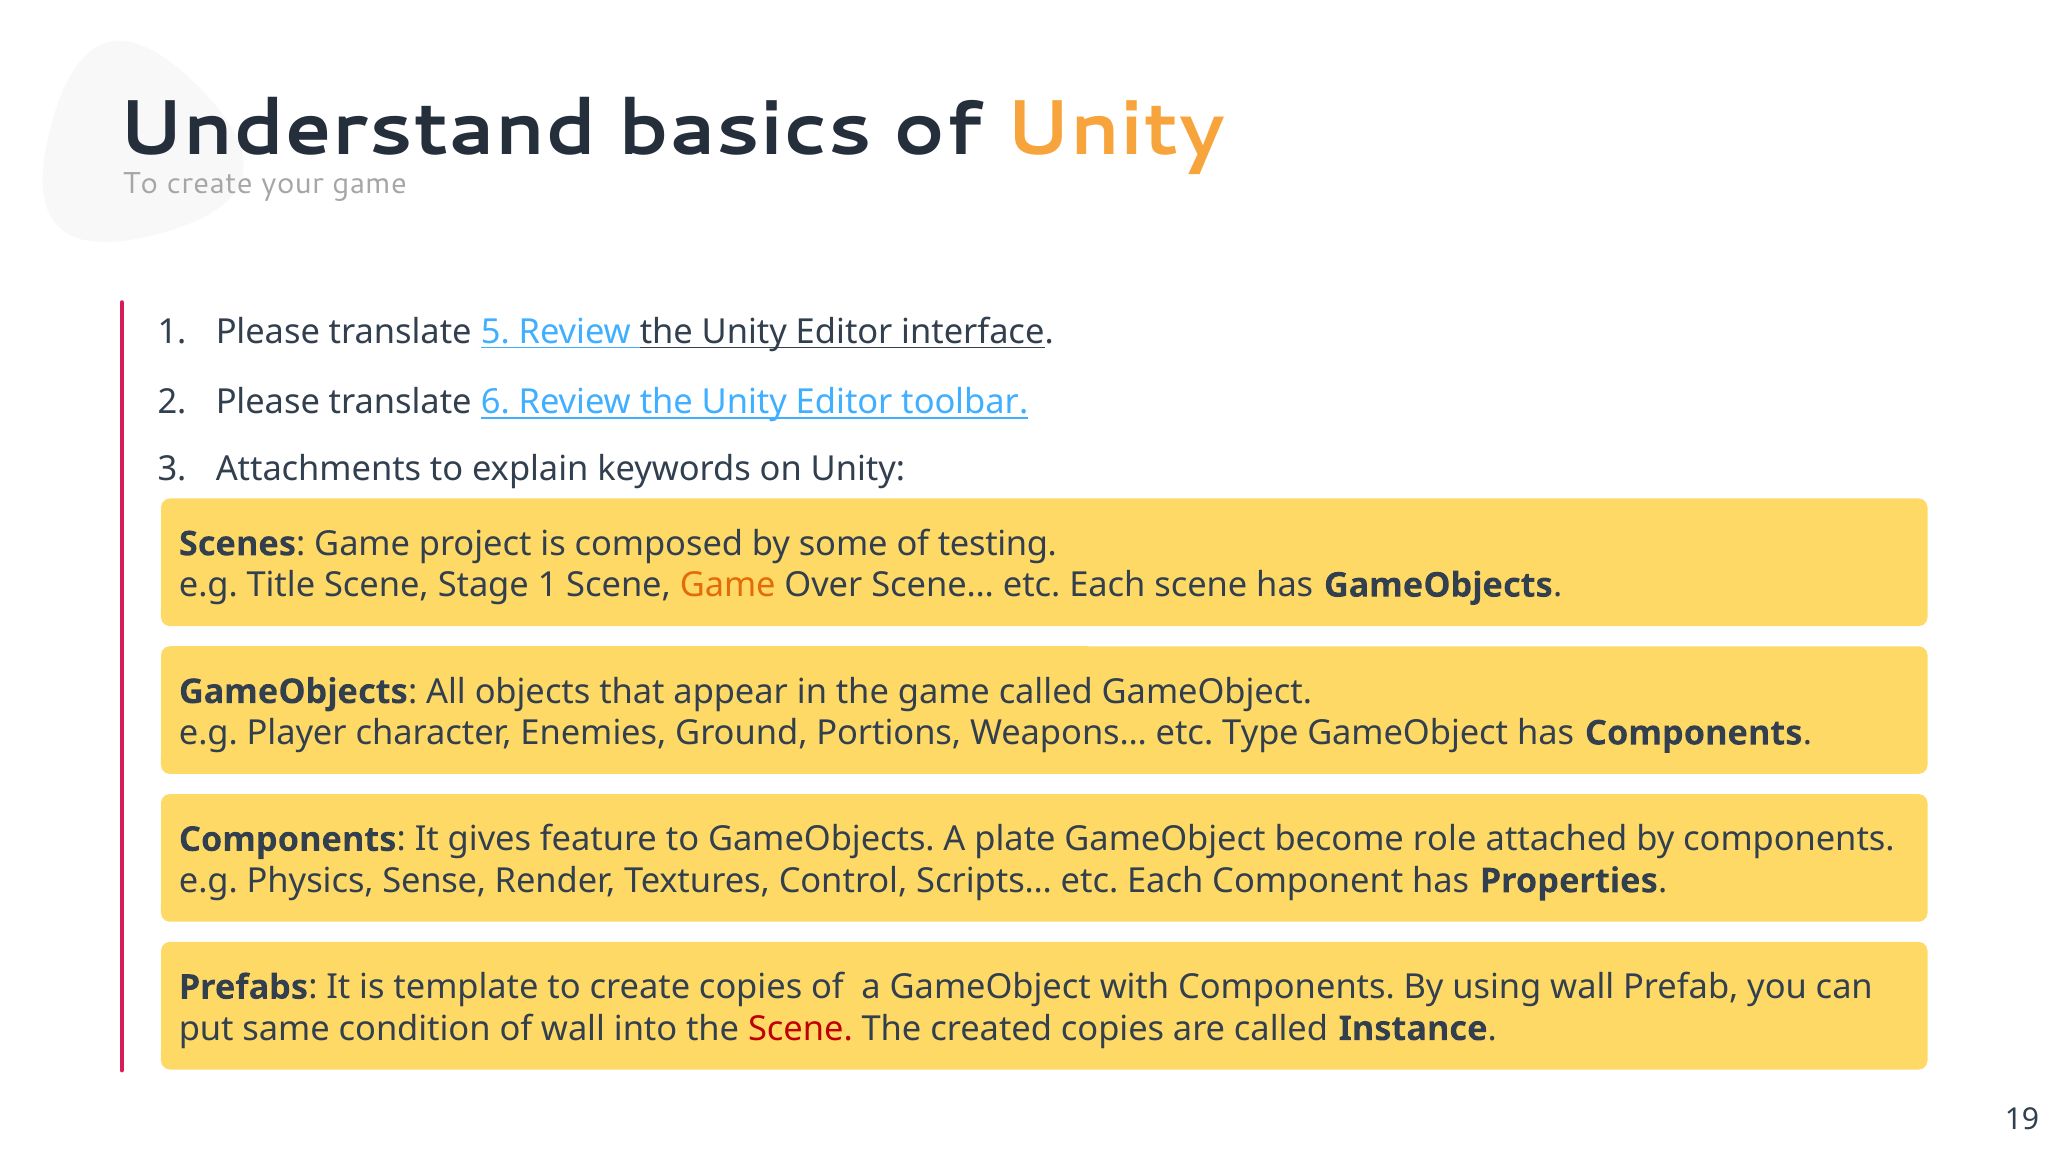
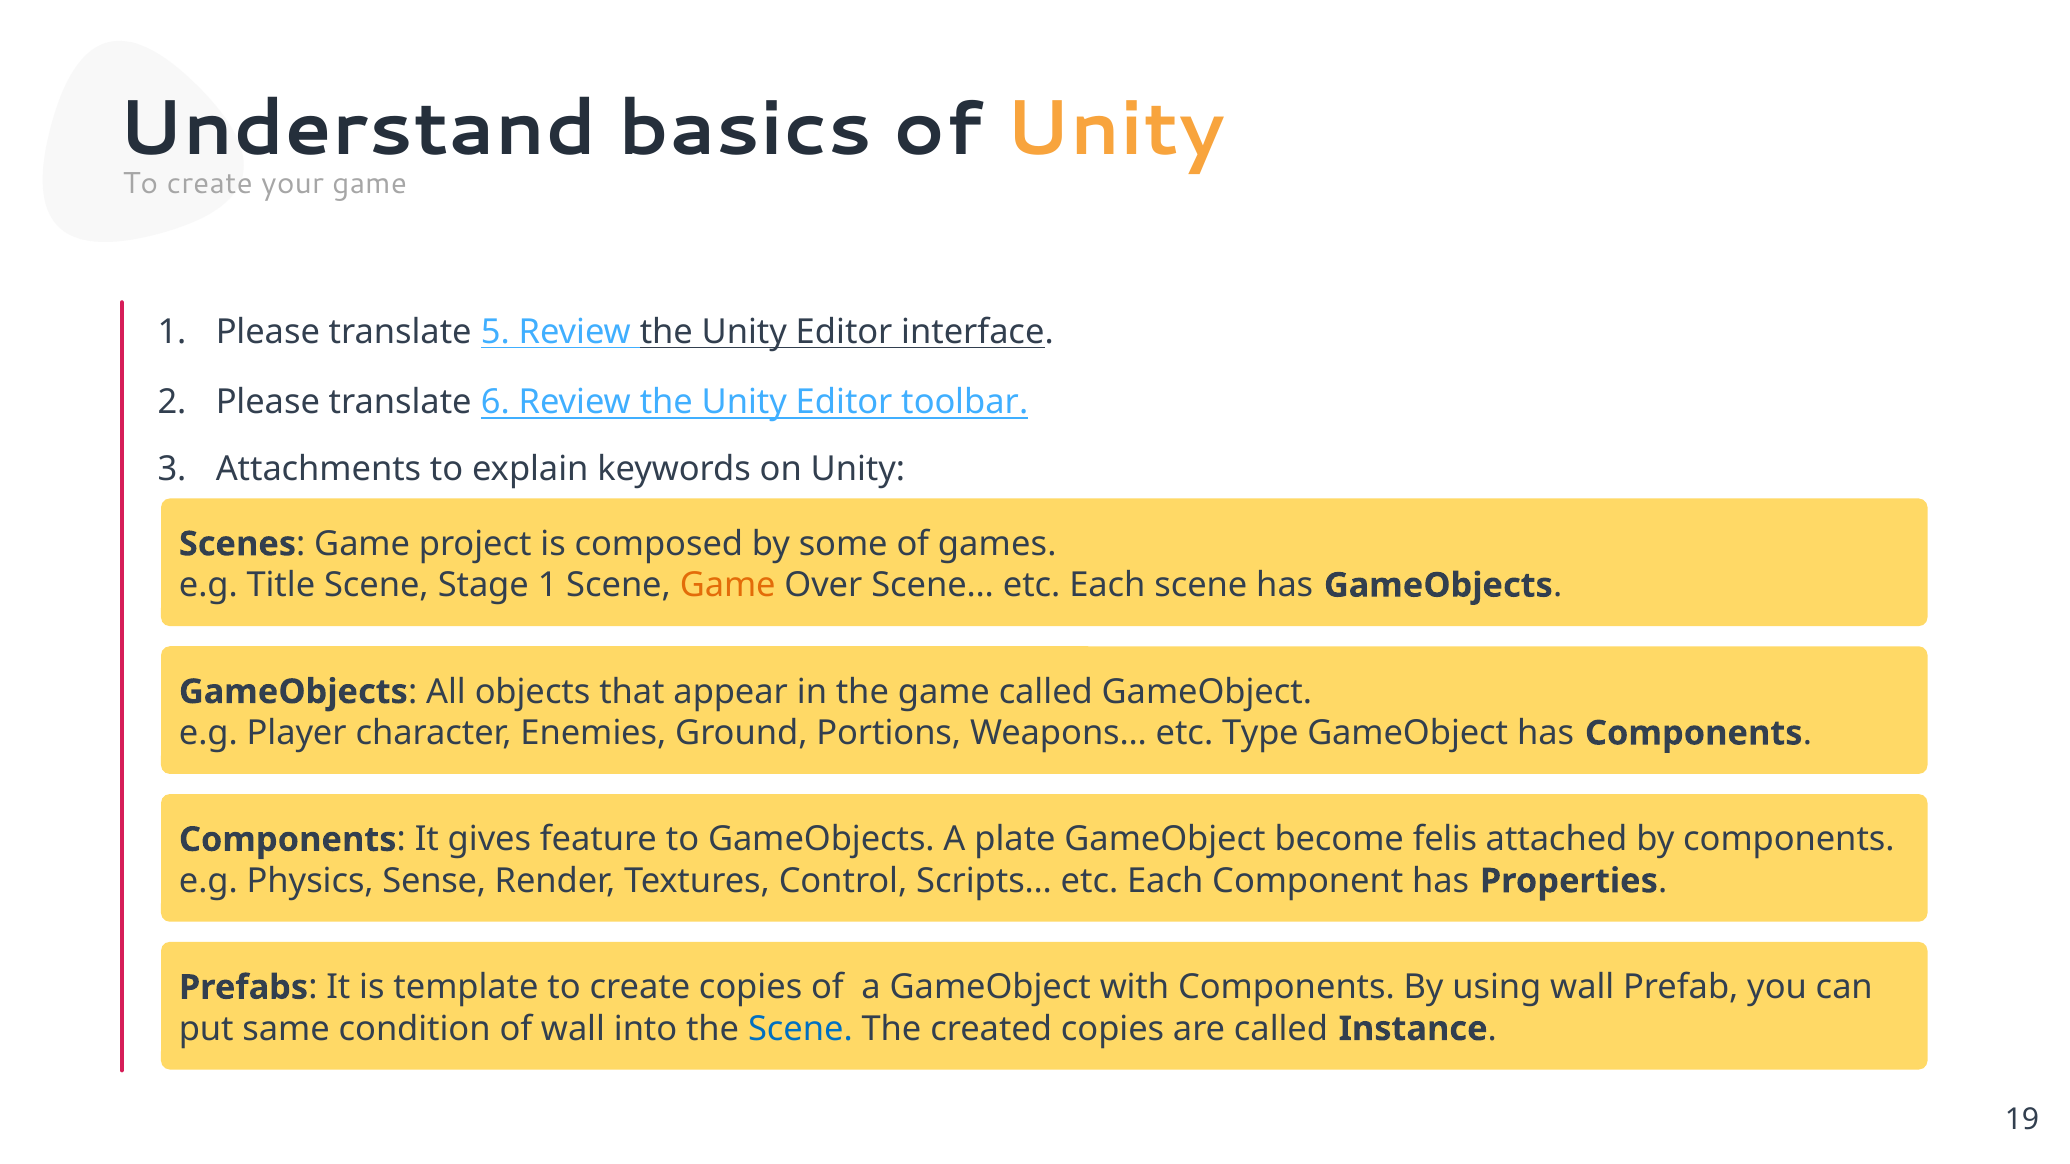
testing: testing -> games
role: role -> felis
Scene at (800, 1029) colour: red -> blue
